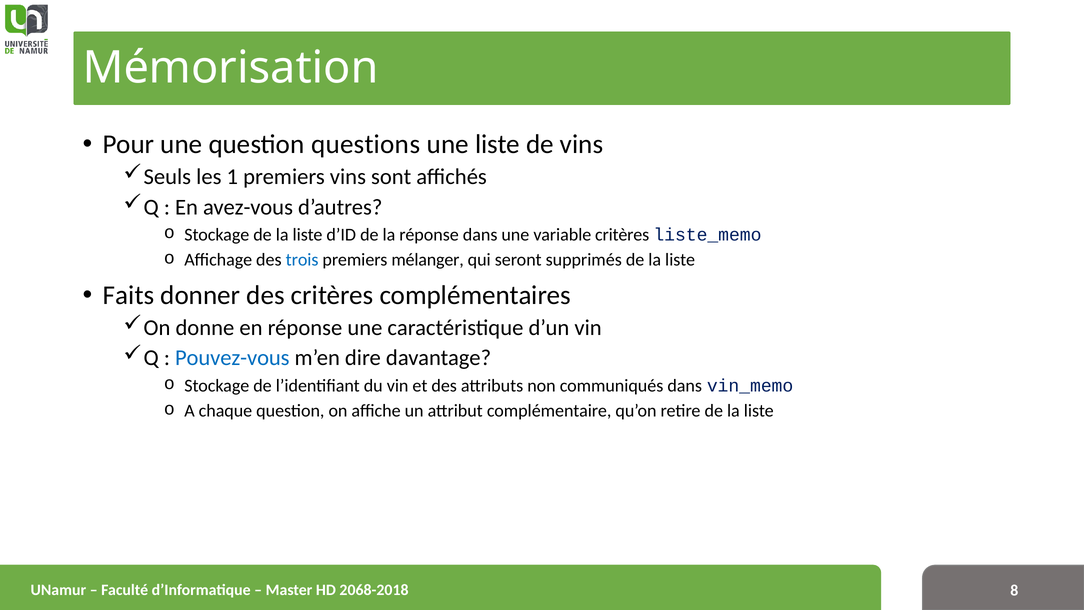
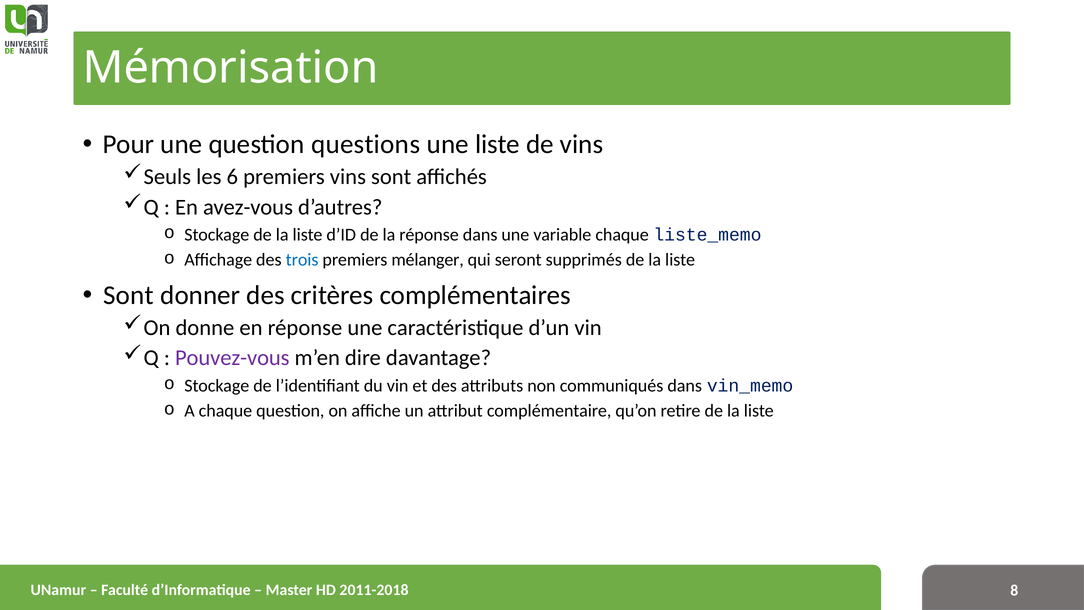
1: 1 -> 6
variable critères: critères -> chaque
Faits at (129, 295): Faits -> Sont
Pouvez-vous colour: blue -> purple
2068-2018: 2068-2018 -> 2011-2018
